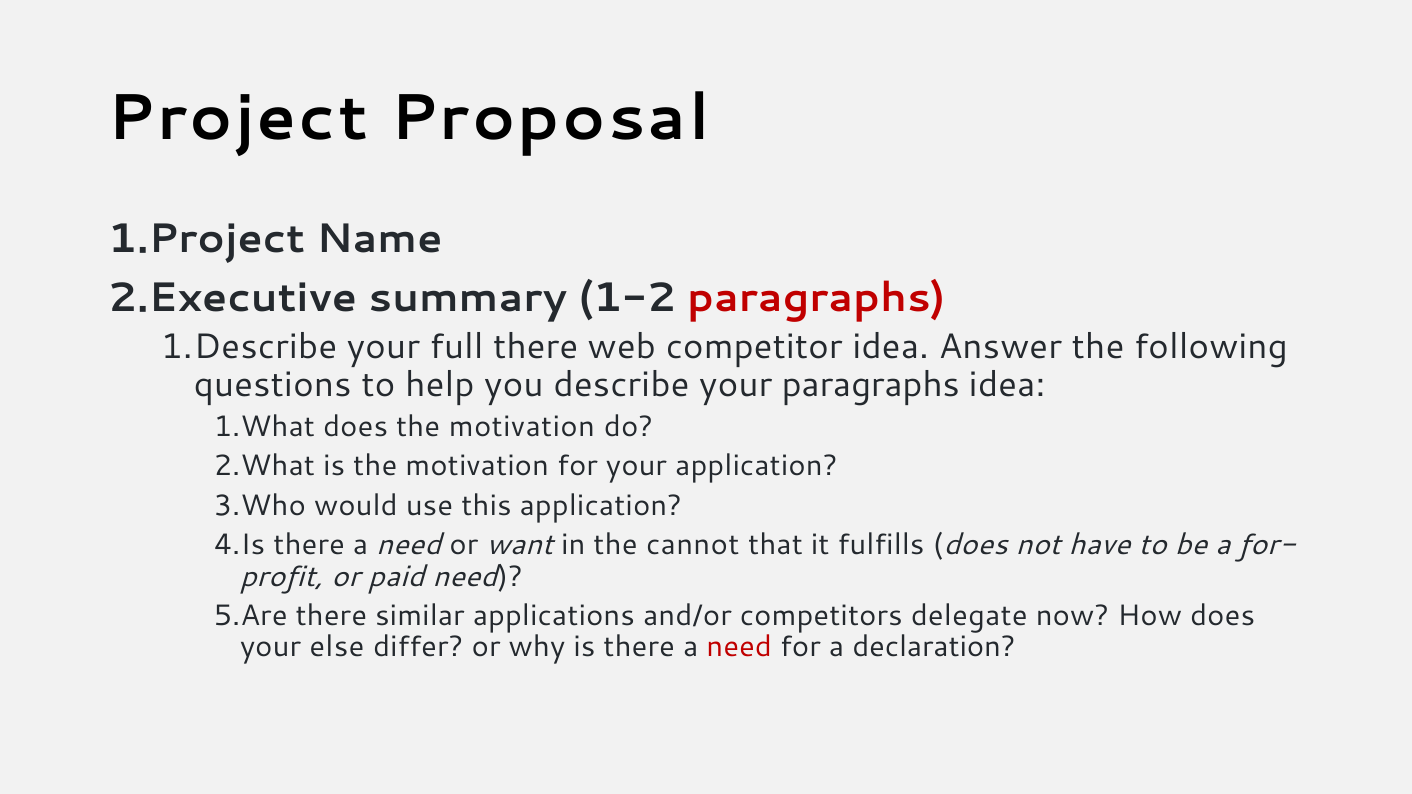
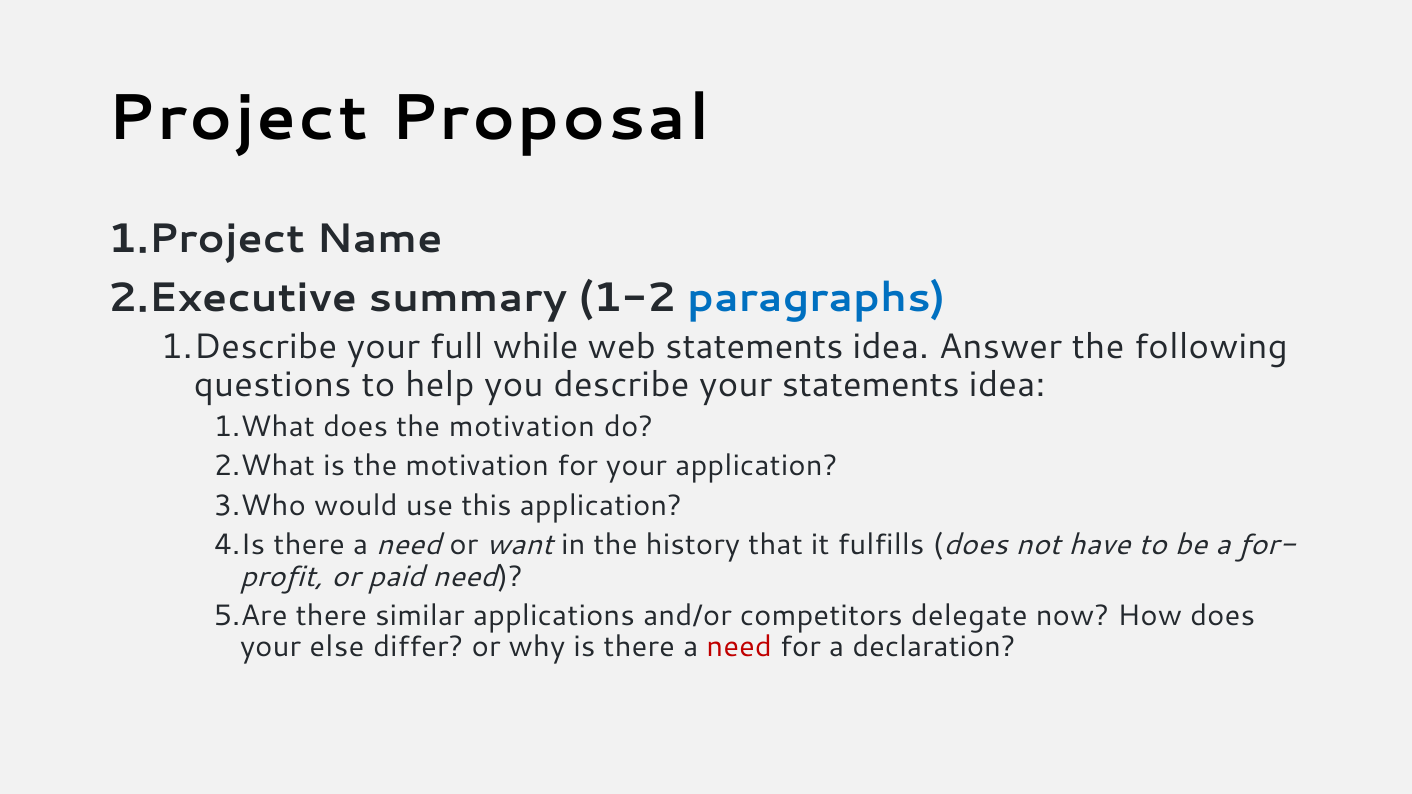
paragraphs at (816, 298) colour: red -> blue
full there: there -> while
web competitor: competitor -> statements
your paragraphs: paragraphs -> statements
cannot: cannot -> history
